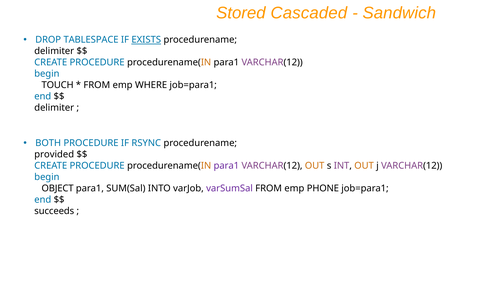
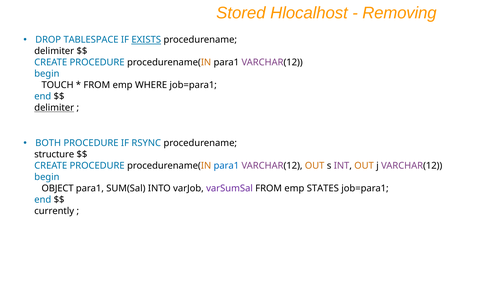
Cascaded: Cascaded -> Hlocalhost
Sandwich: Sandwich -> Removing
delimiter at (54, 108) underline: none -> present
provided: provided -> structure
para1 at (226, 166) colour: purple -> blue
PHONE: PHONE -> STATES
succeeds: succeeds -> currently
